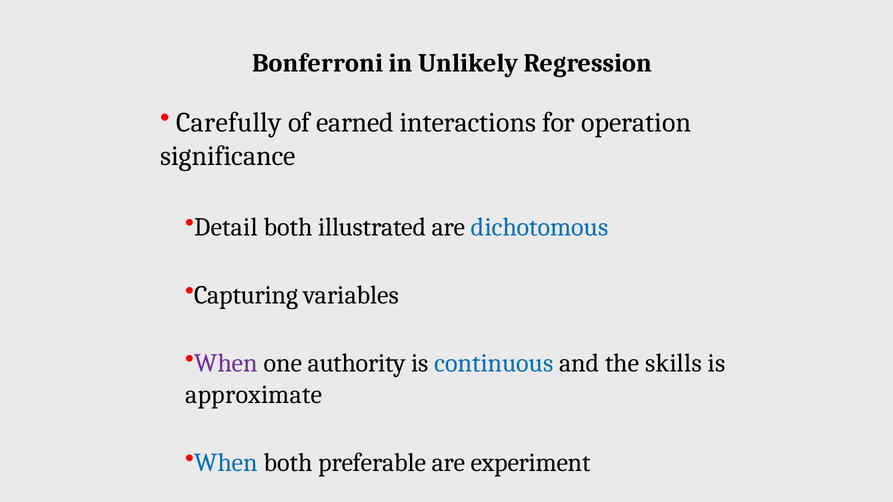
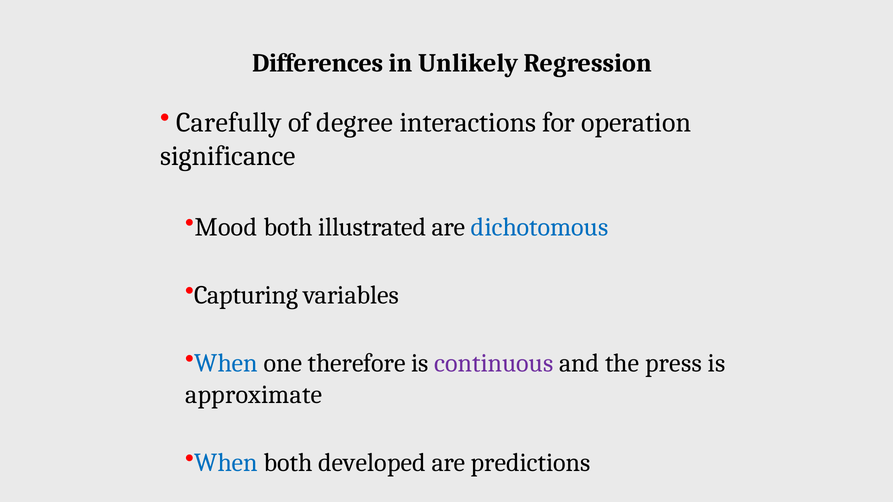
Bonferroni: Bonferroni -> Differences
earned: earned -> degree
Detail: Detail -> Mood
When at (226, 364) colour: purple -> blue
authority: authority -> therefore
continuous colour: blue -> purple
skills: skills -> press
preferable: preferable -> developed
experiment: experiment -> predictions
